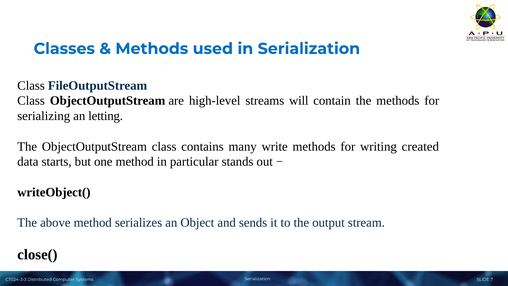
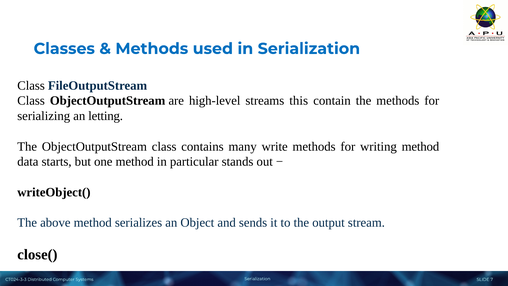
will: will -> this
writing created: created -> method
